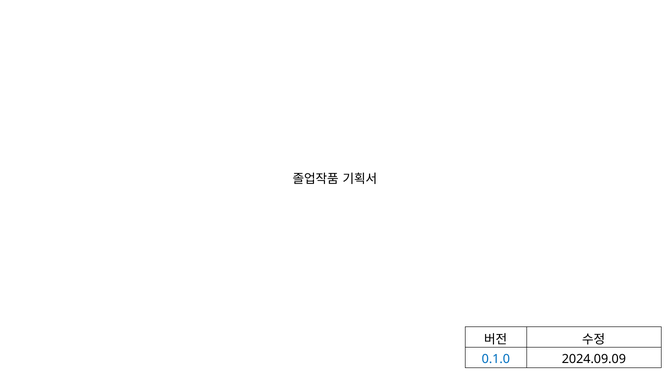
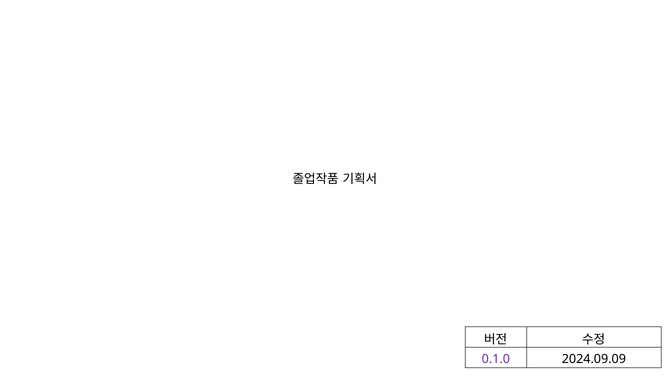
0.1.0 colour: blue -> purple
